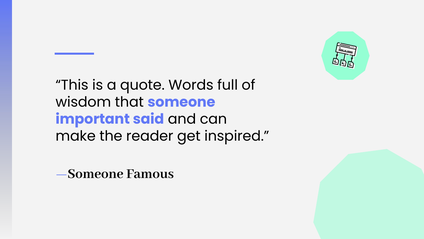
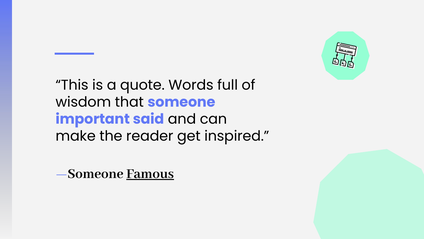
Famous underline: none -> present
